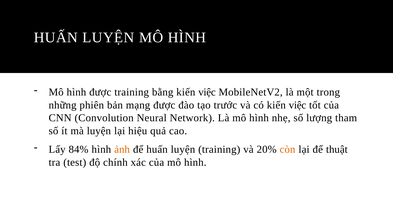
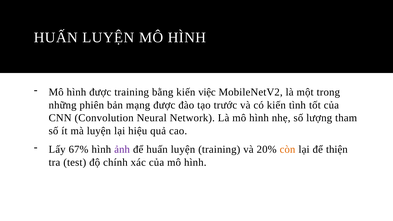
có kiến việc: việc -> tình
84%: 84% -> 67%
ảnh colour: orange -> purple
thuật: thuật -> thiện
